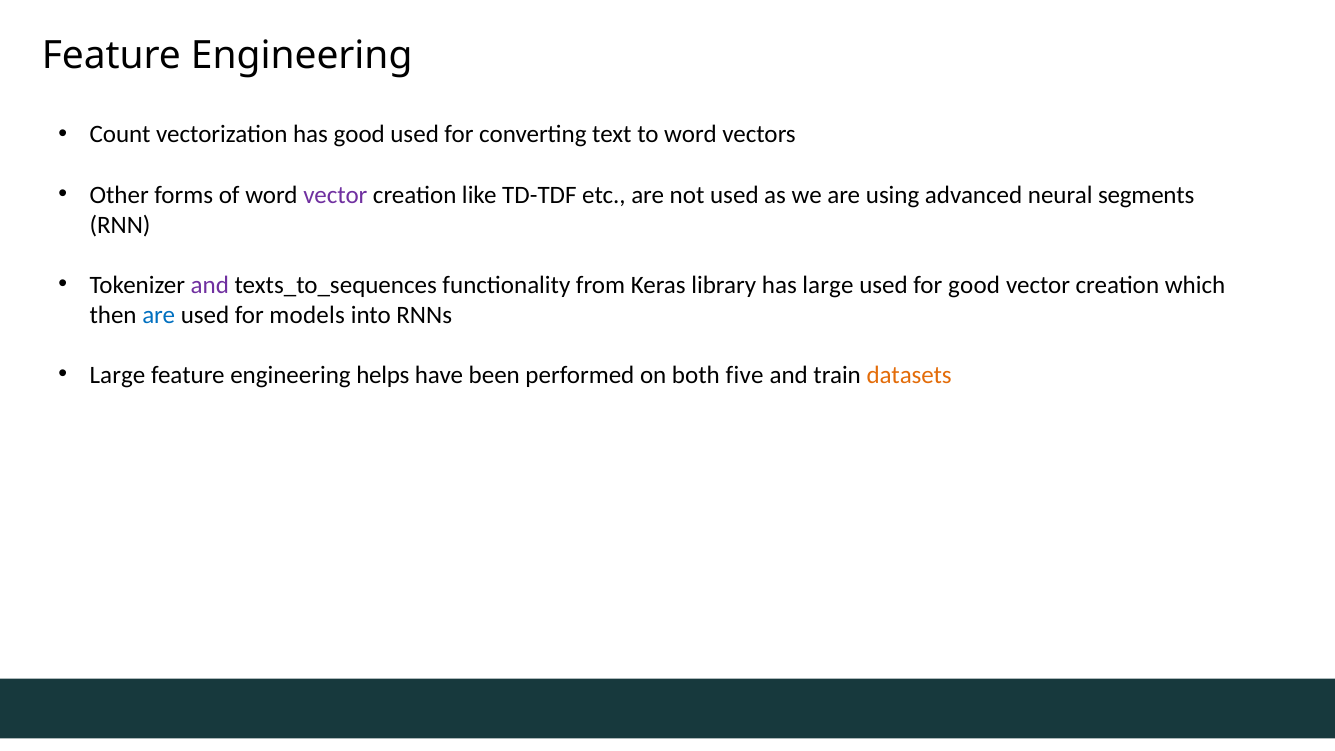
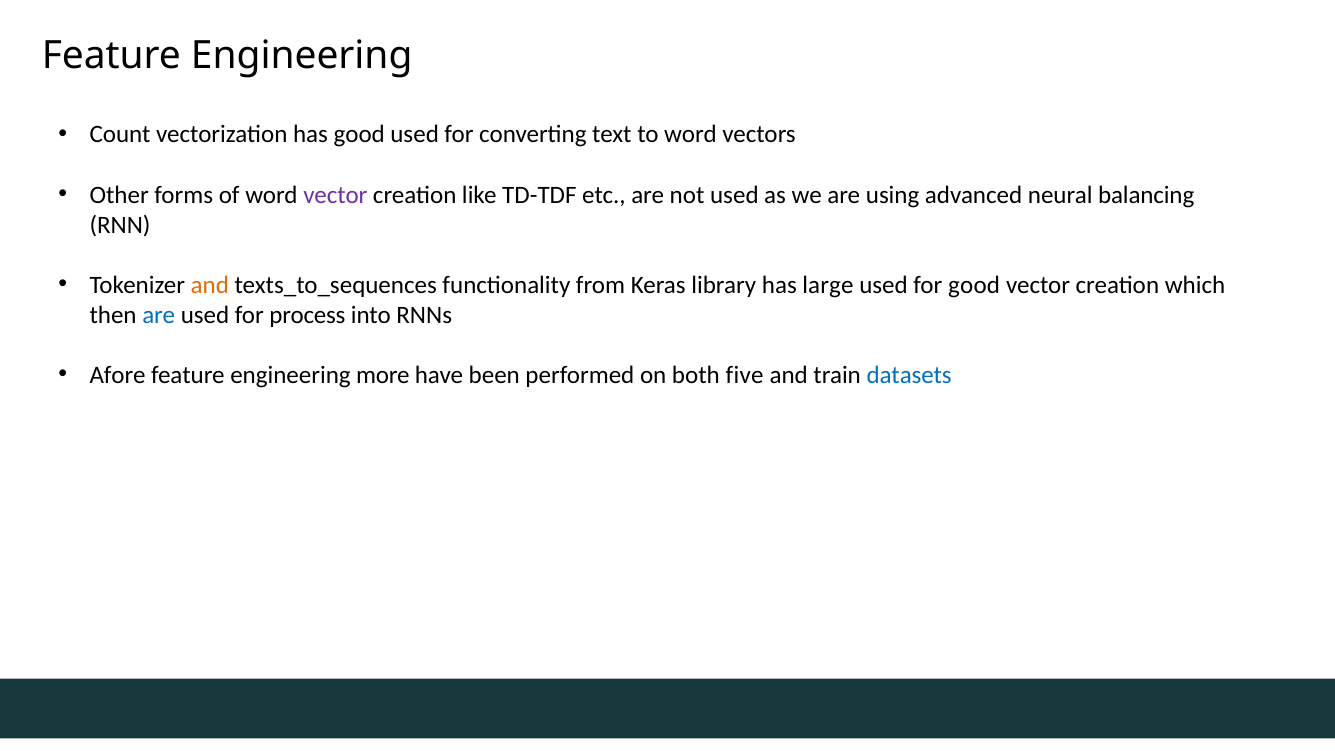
segments: segments -> balancing
and at (210, 285) colour: purple -> orange
models: models -> process
Large at (117, 375): Large -> Afore
helps: helps -> more
datasets colour: orange -> blue
